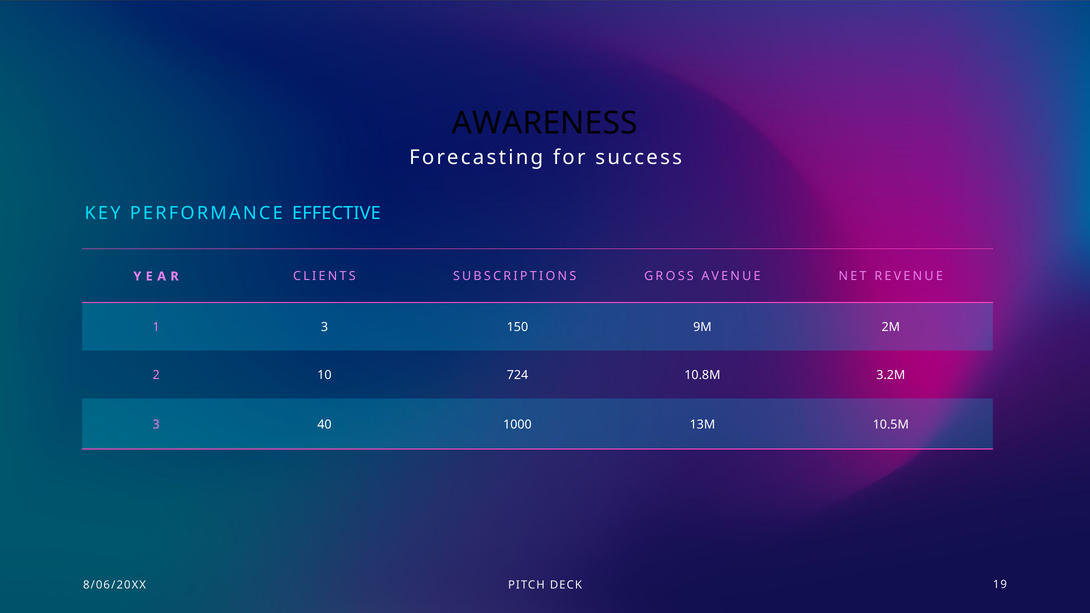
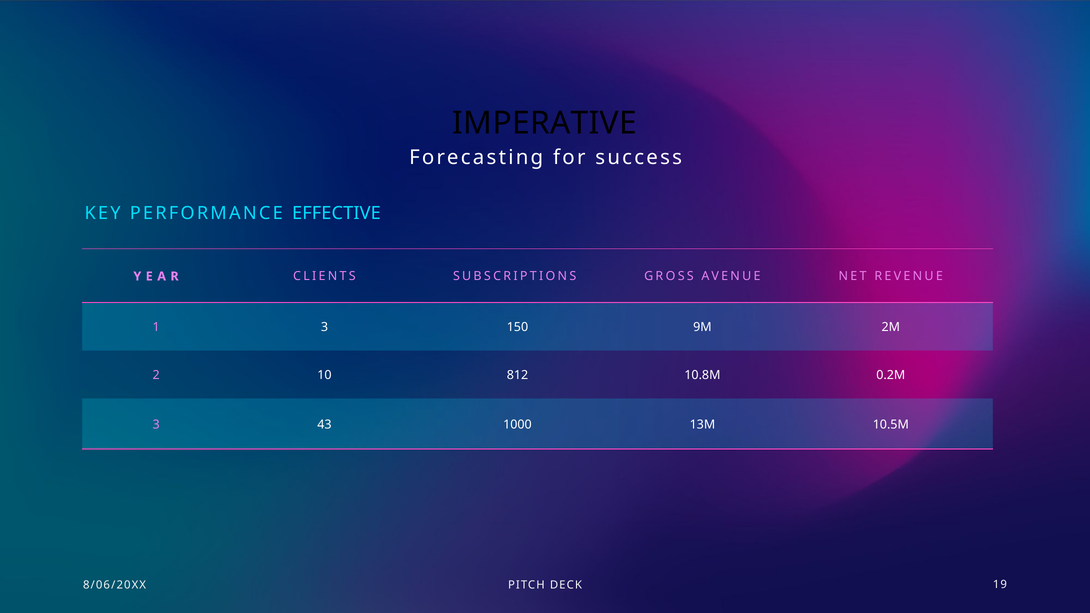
AWARENESS: AWARENESS -> IMPERATIVE
724: 724 -> 812
3.2M: 3.2M -> 0.2M
40: 40 -> 43
